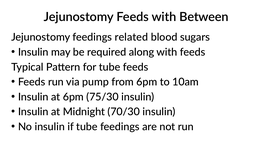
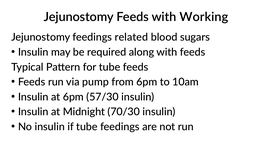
Between: Between -> Working
75/30: 75/30 -> 57/30
